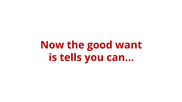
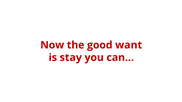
tells: tells -> stay
